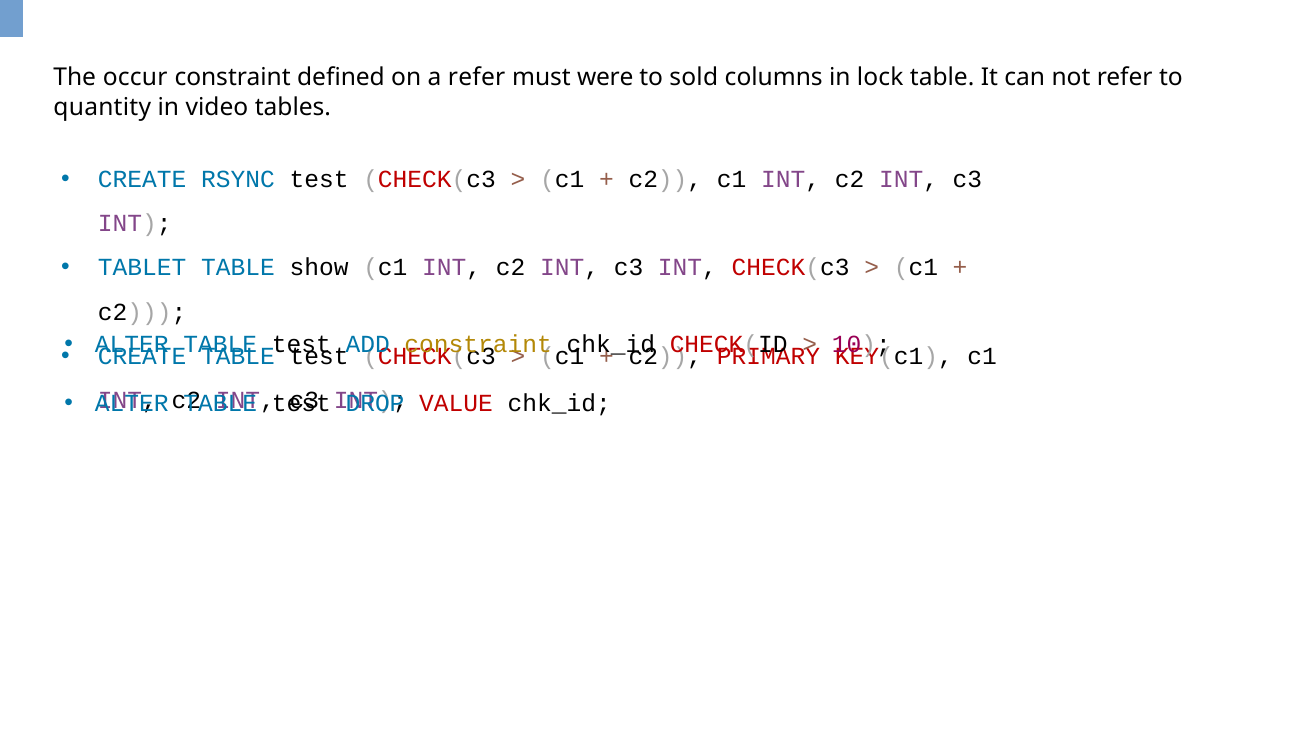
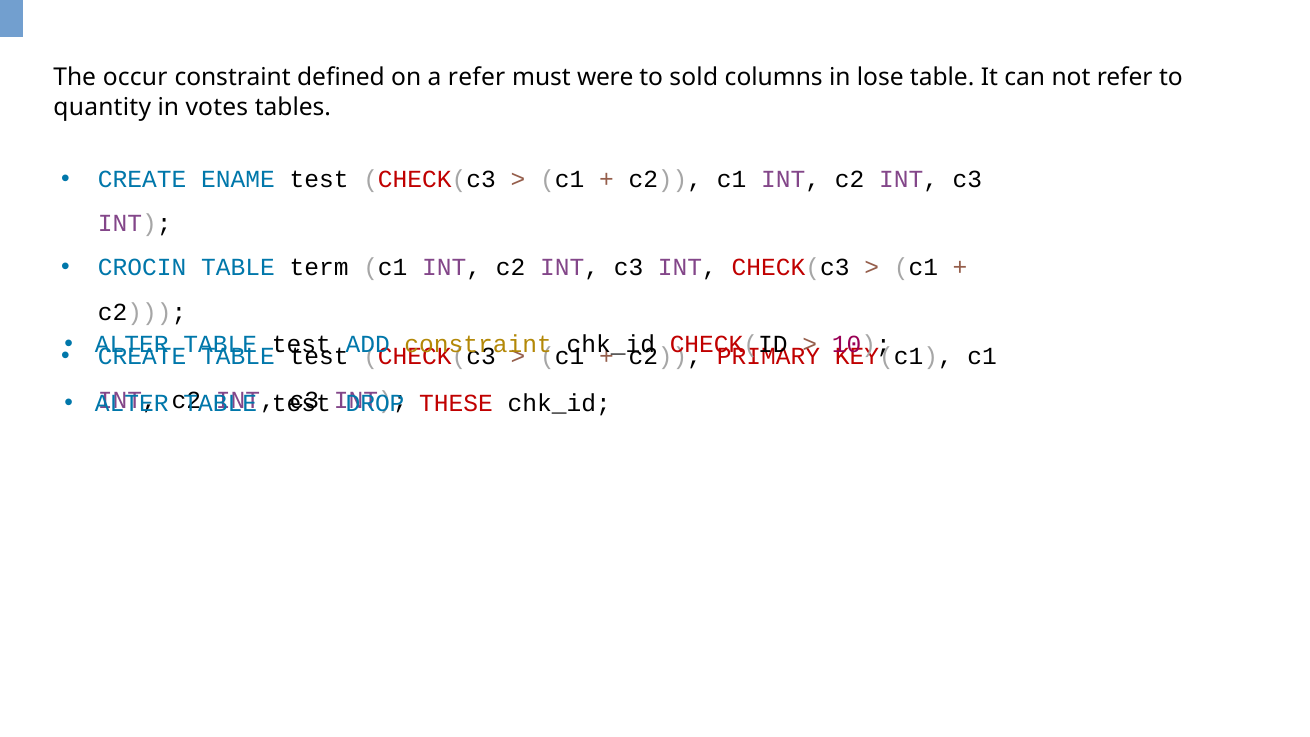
lock: lock -> lose
video: video -> votes
RSYNC: RSYNC -> ENAME
TABLET: TABLET -> CROCIN
show: show -> term
VALUE: VALUE -> THESE
